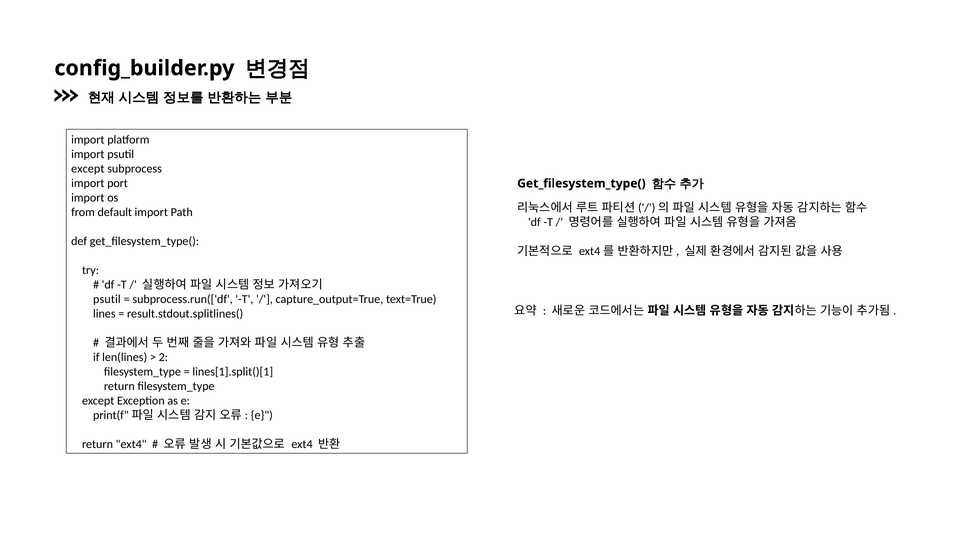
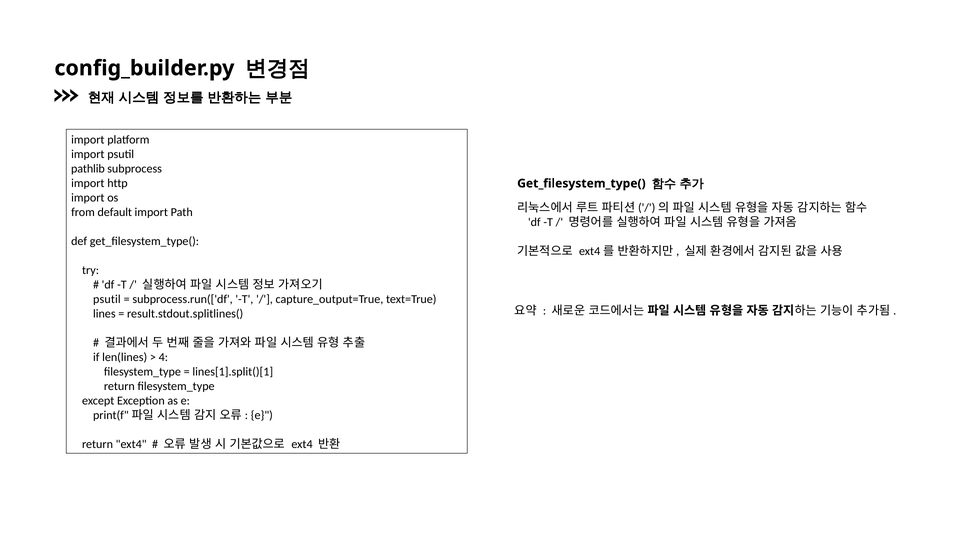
except at (88, 169): except -> pathlib
port: port -> http
2: 2 -> 4
